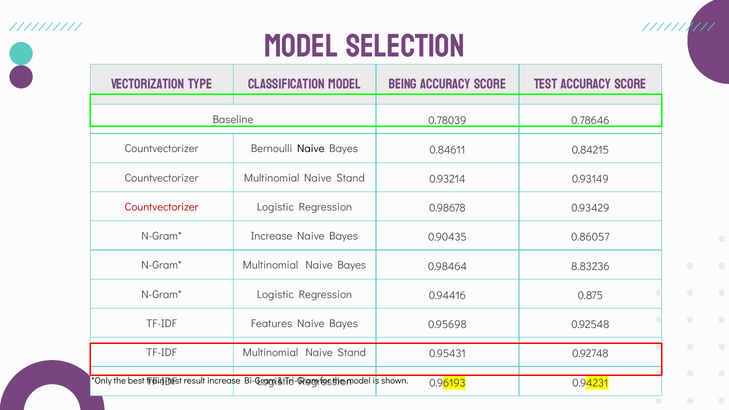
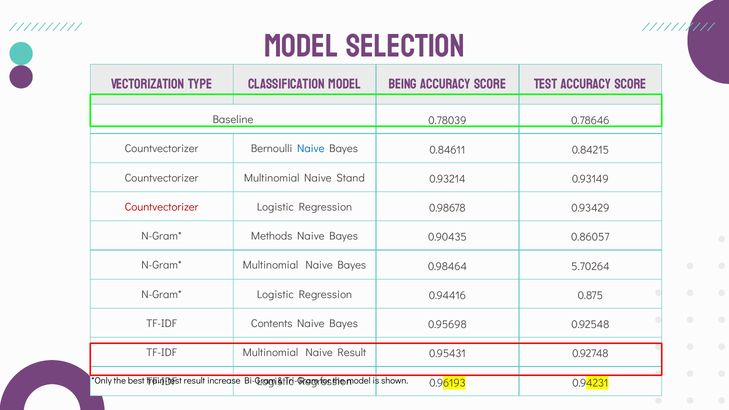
Naive at (311, 149) colour: black -> blue
Increase at (272, 236): Increase -> Methods
8.83236: 8.83236 -> 5.70264
Features: Features -> Contents
TF-IDF Multinomial Naive Stand: Stand -> Result
